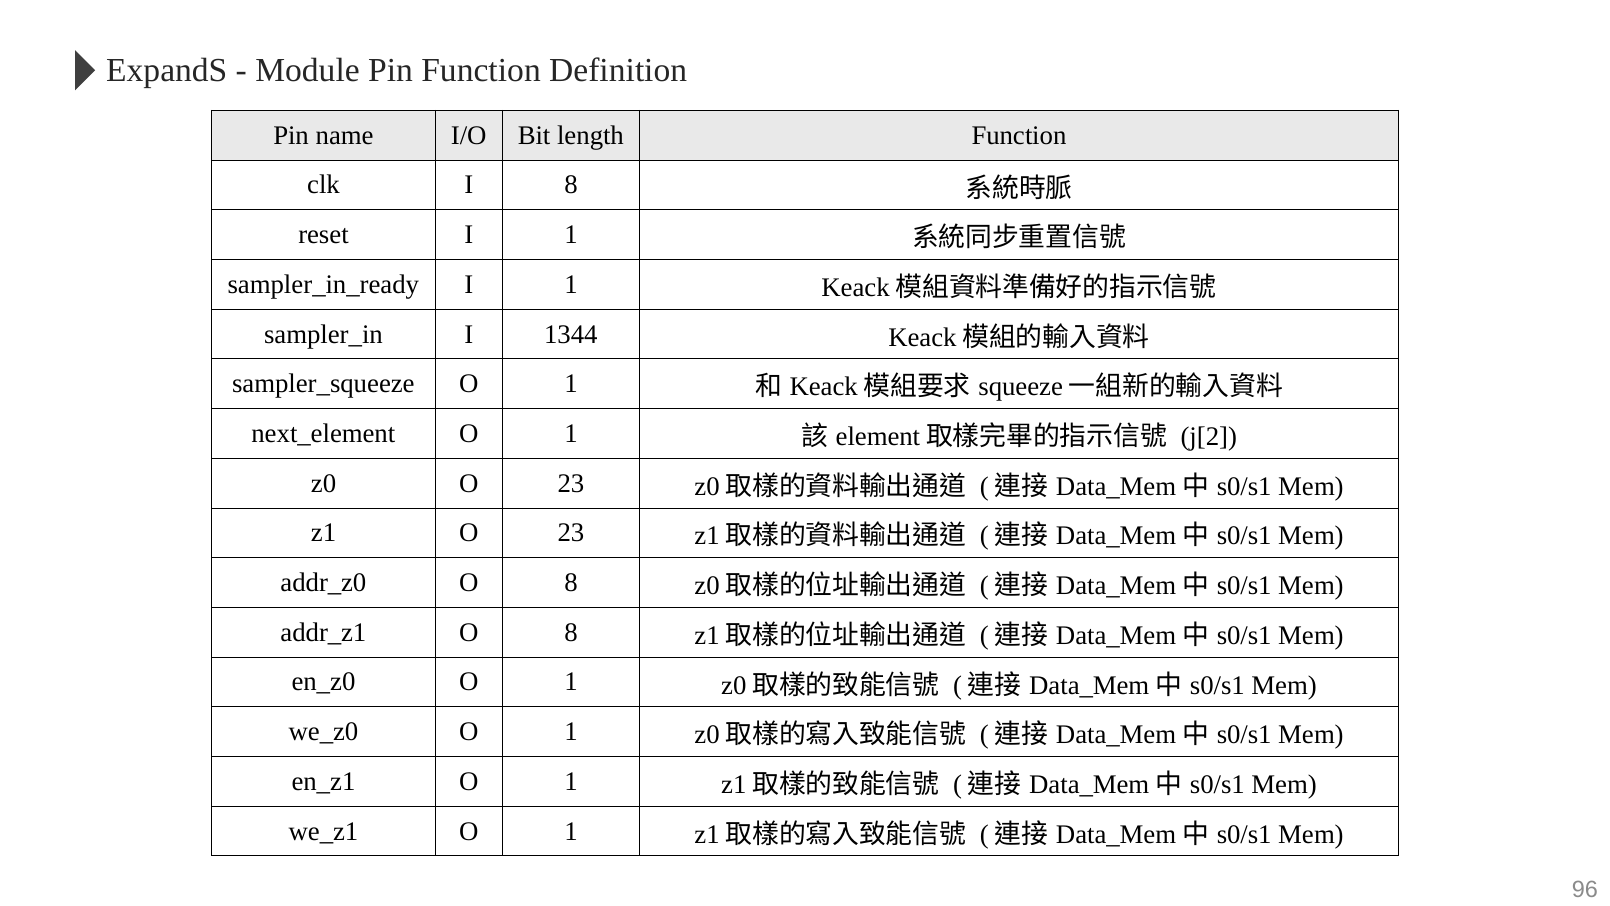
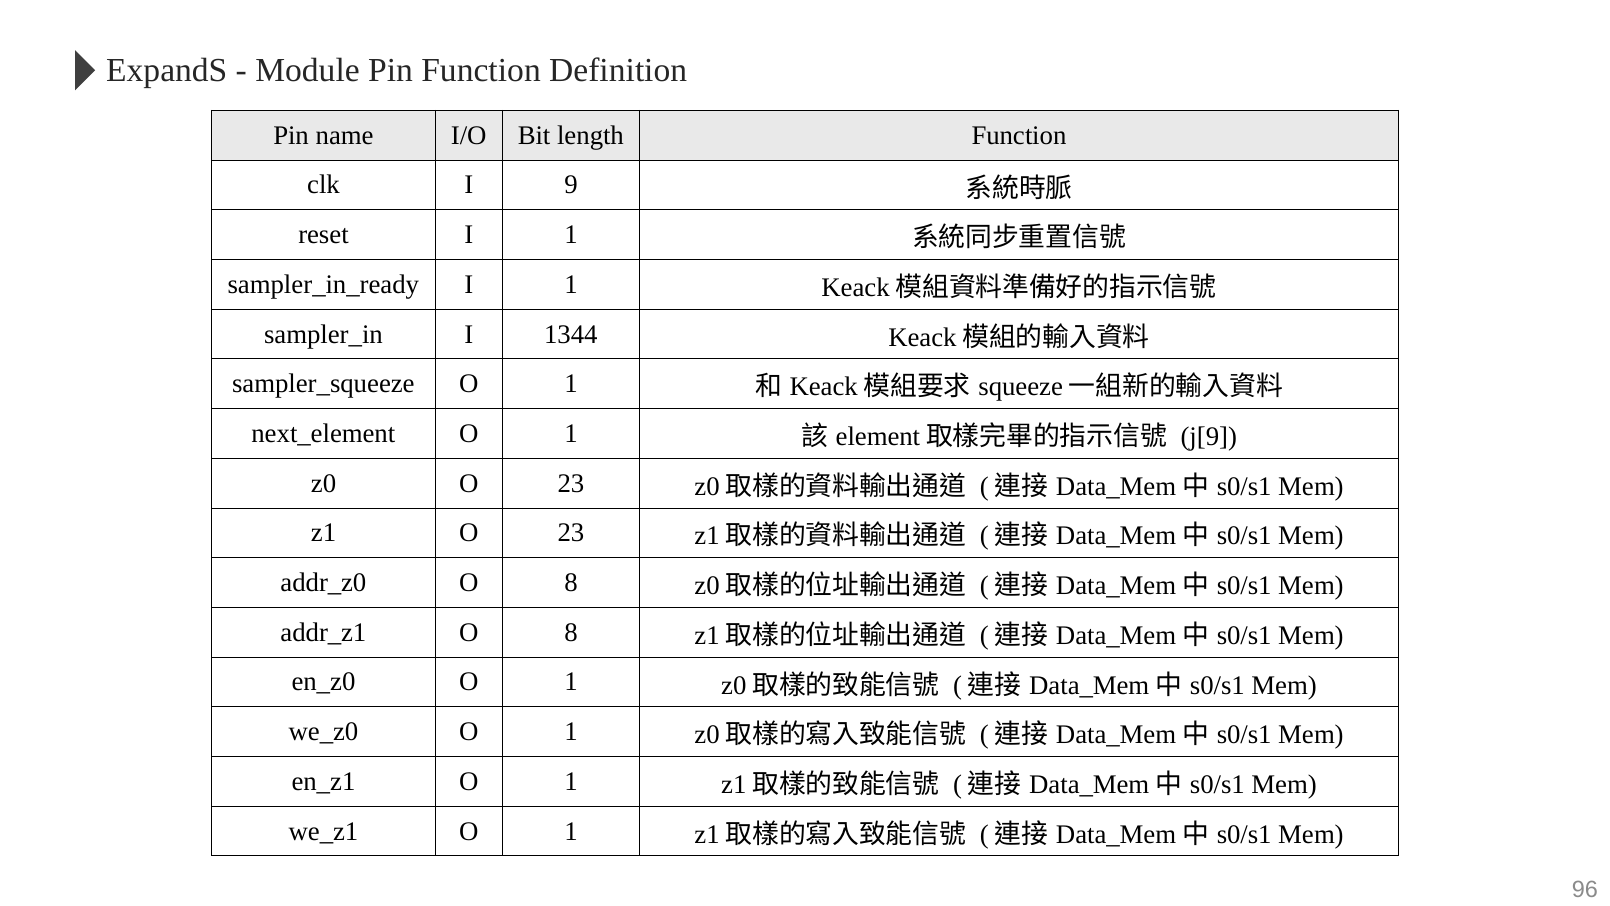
I 8: 8 -> 9
j[2: j[2 -> j[9
